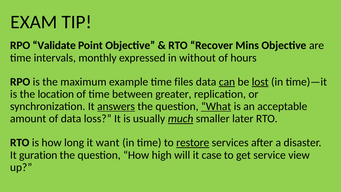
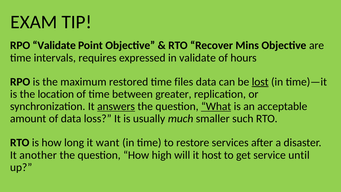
monthly: monthly -> requires
in without: without -> validate
example: example -> restored
can underline: present -> none
much underline: present -> none
later: later -> such
restore underline: present -> none
guration: guration -> another
case: case -> host
view: view -> until
